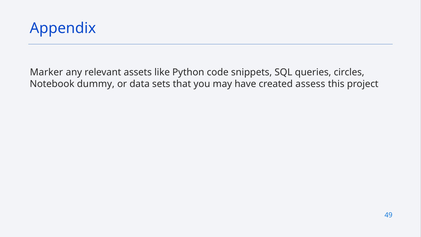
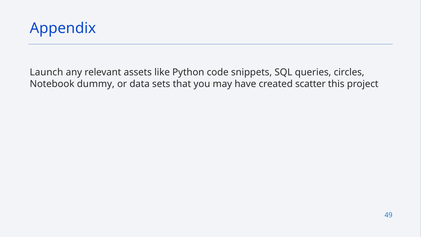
Marker: Marker -> Launch
assess: assess -> scatter
